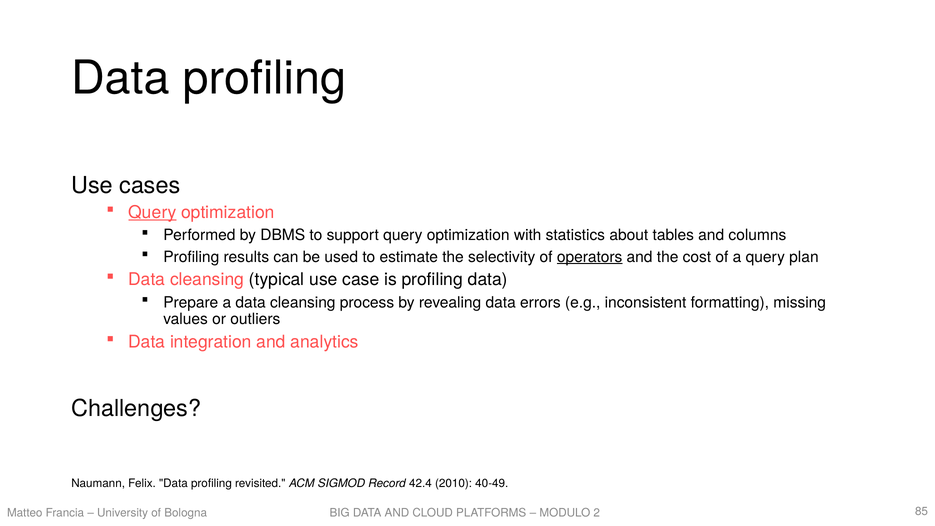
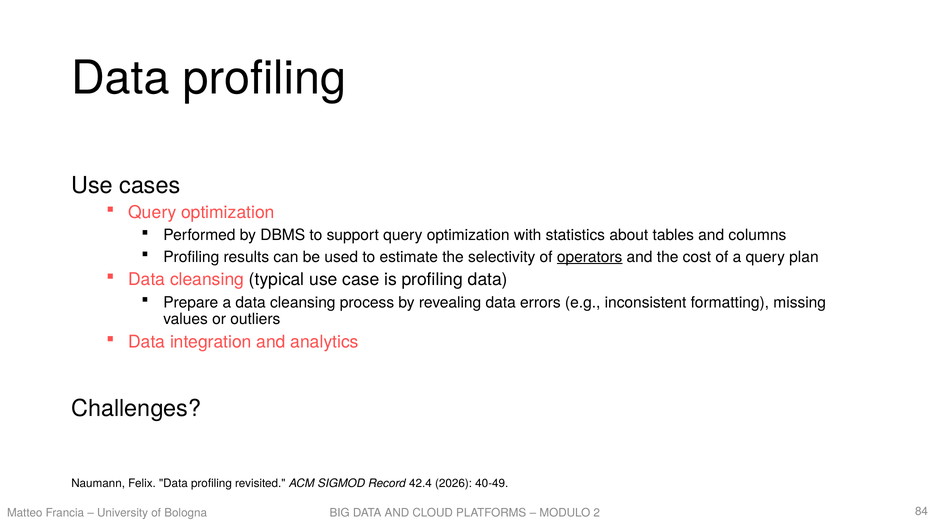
Query at (152, 213) underline: present -> none
2010: 2010 -> 2026
85: 85 -> 84
